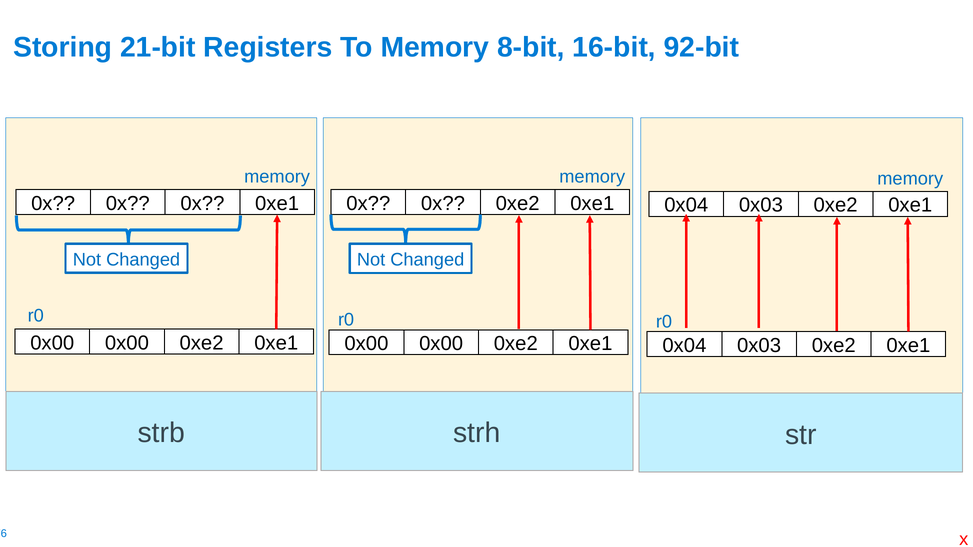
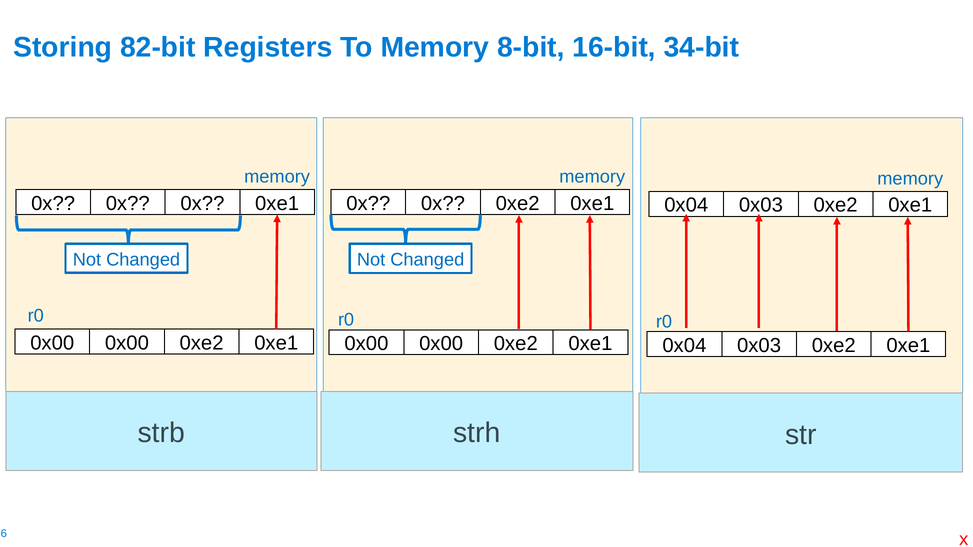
21-bit: 21-bit -> 82-bit
92-bit: 92-bit -> 34-bit
